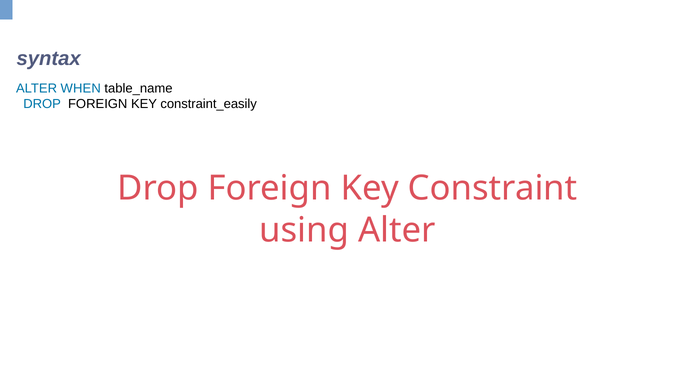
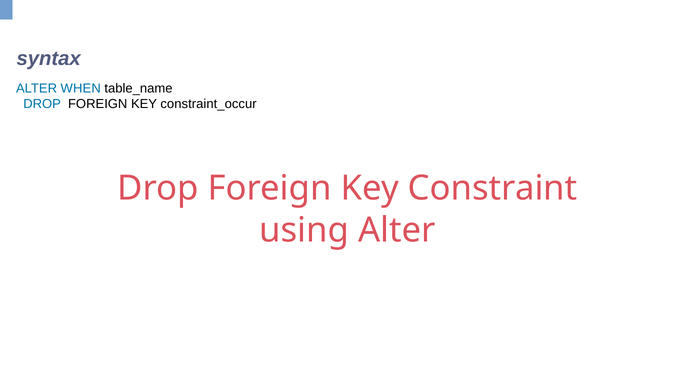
constraint_easily: constraint_easily -> constraint_occur
